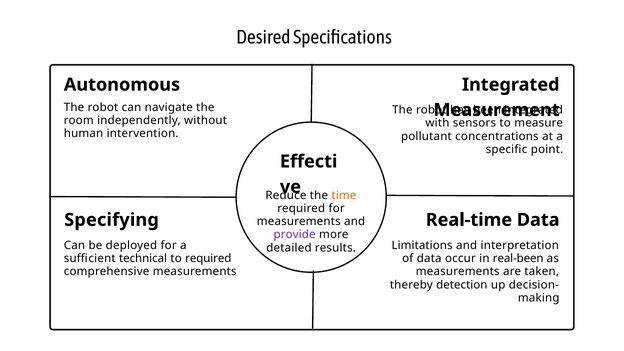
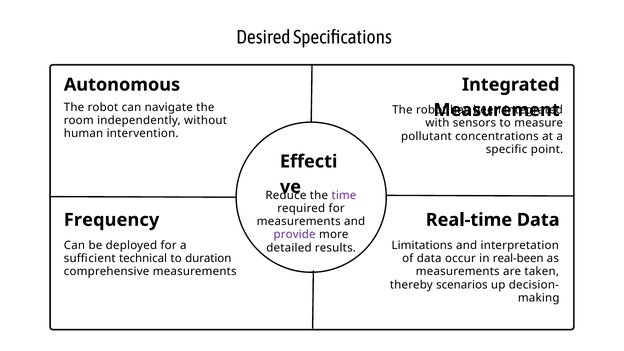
time colour: orange -> purple
Specifying: Specifying -> Frequency
to required: required -> duration
detection: detection -> scenarios
